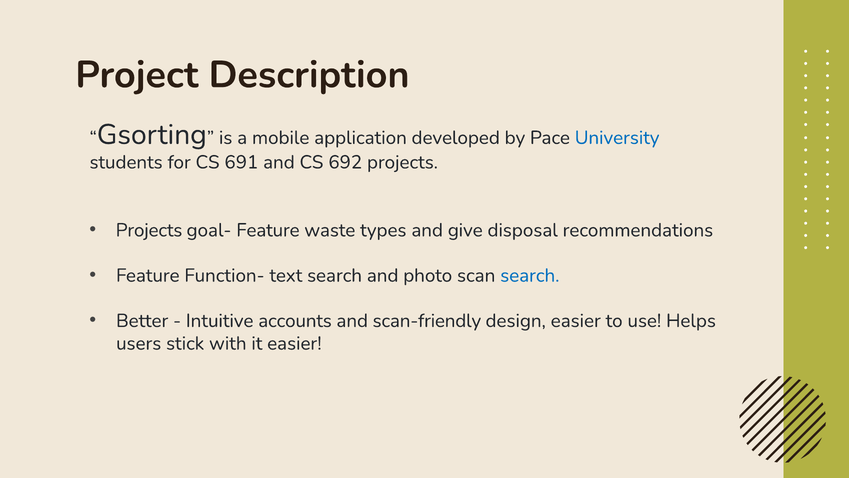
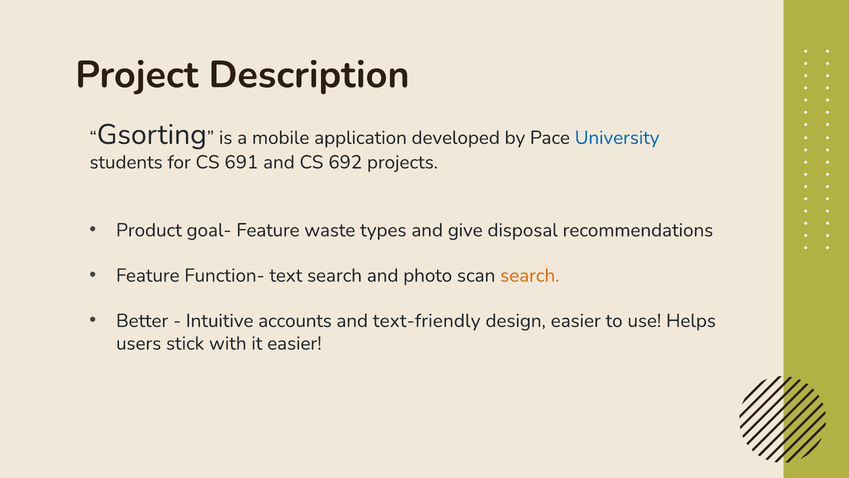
Projects at (149, 230): Projects -> Product
search at (530, 275) colour: blue -> orange
scan-friendly: scan-friendly -> text-friendly
